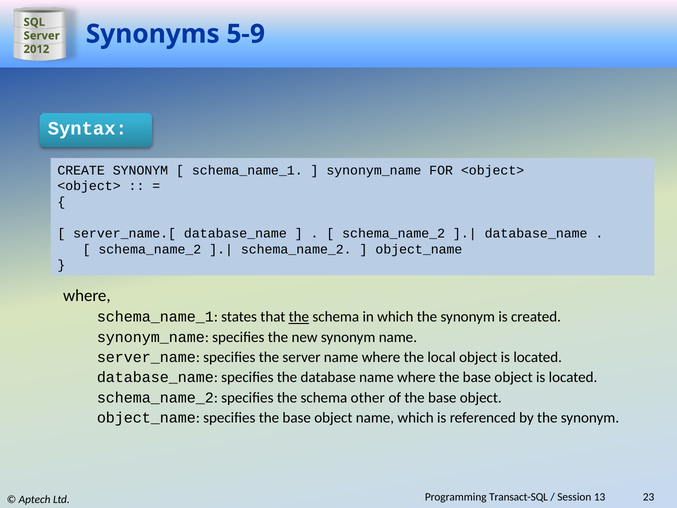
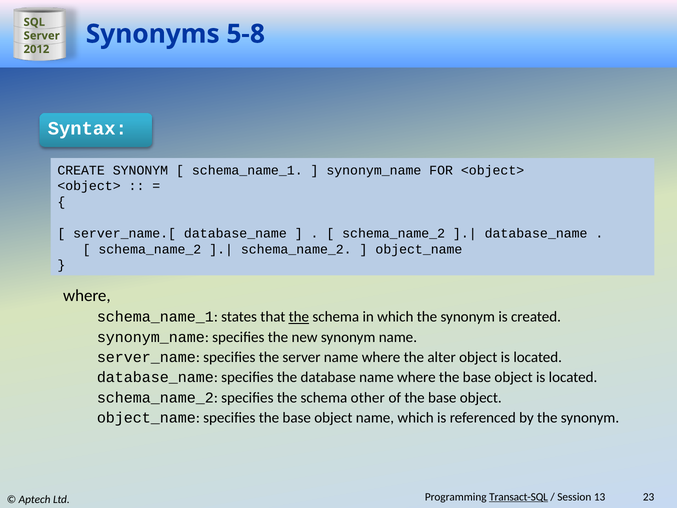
5-9: 5-9 -> 5-8
local: local -> alter
Transact-SQL underline: none -> present
